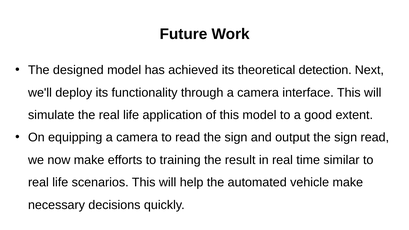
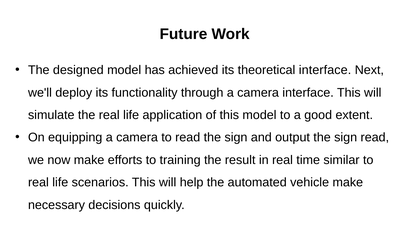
theoretical detection: detection -> interface
